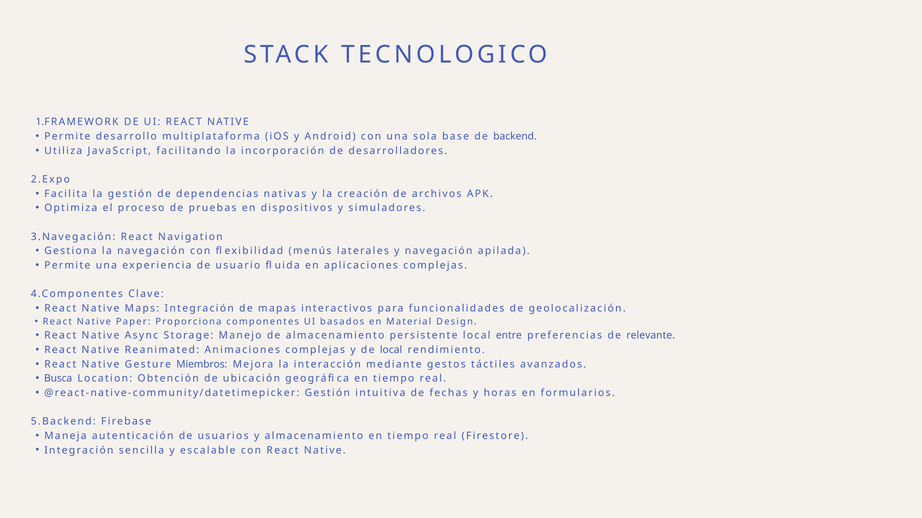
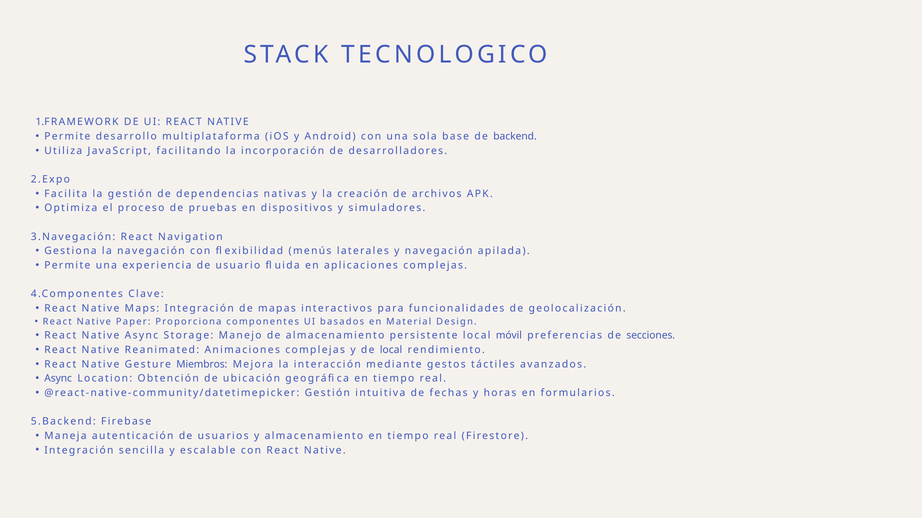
entre: entre -> móvil
relevante: relevante -> secciones
Busca at (58, 379): Busca -> Async
